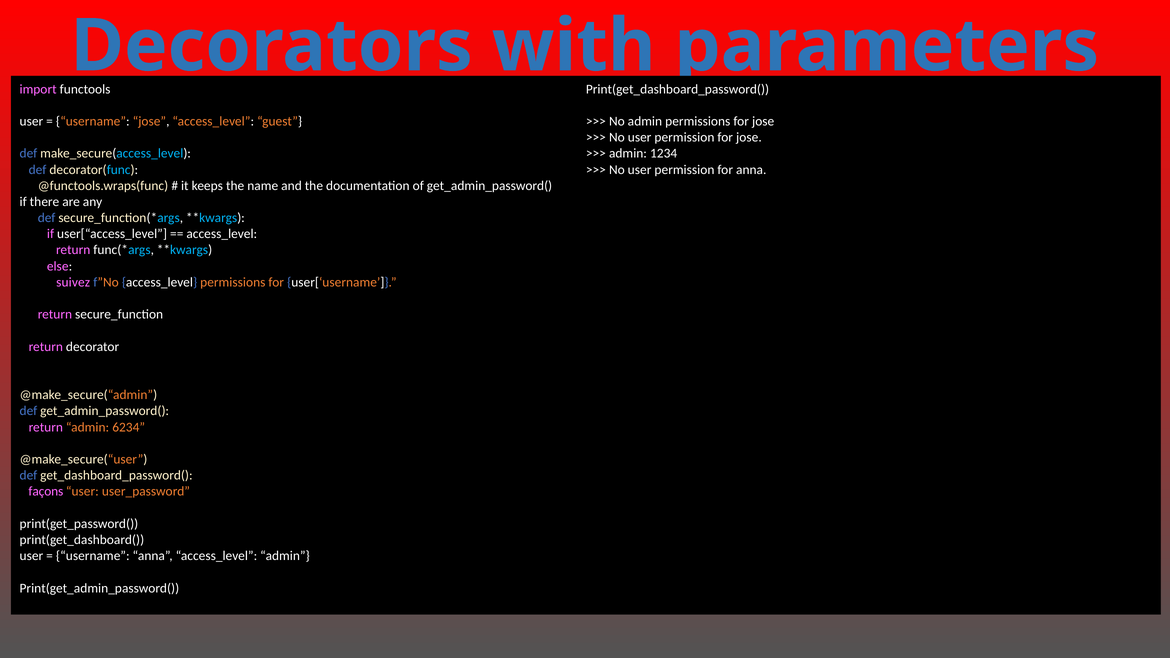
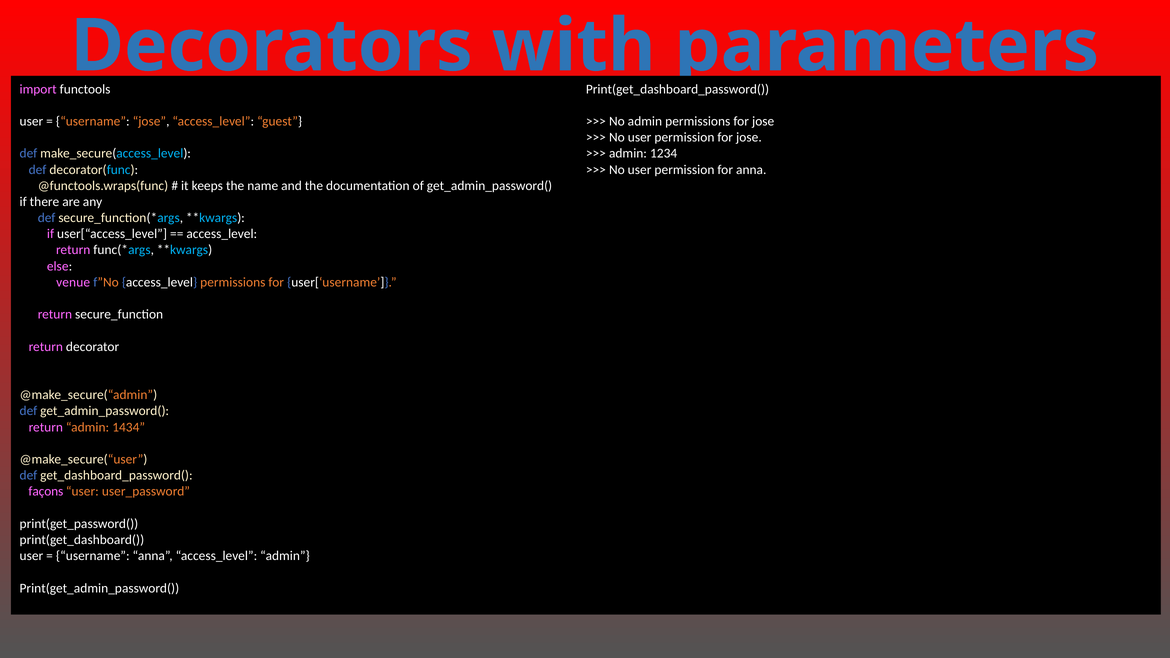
suivez: suivez -> venue
6234: 6234 -> 1434
